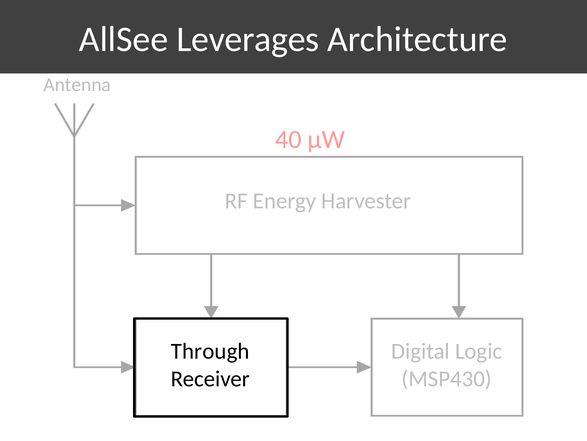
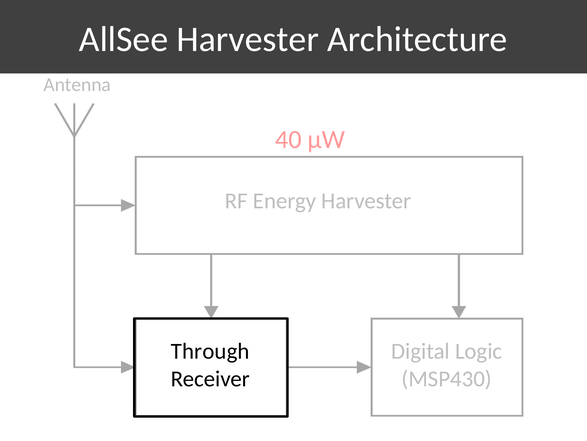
AllSee Leverages: Leverages -> Harvester
